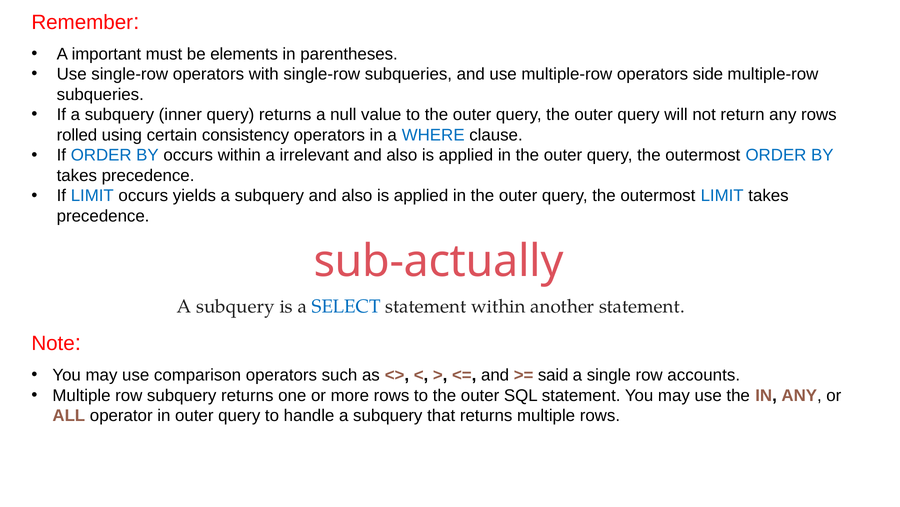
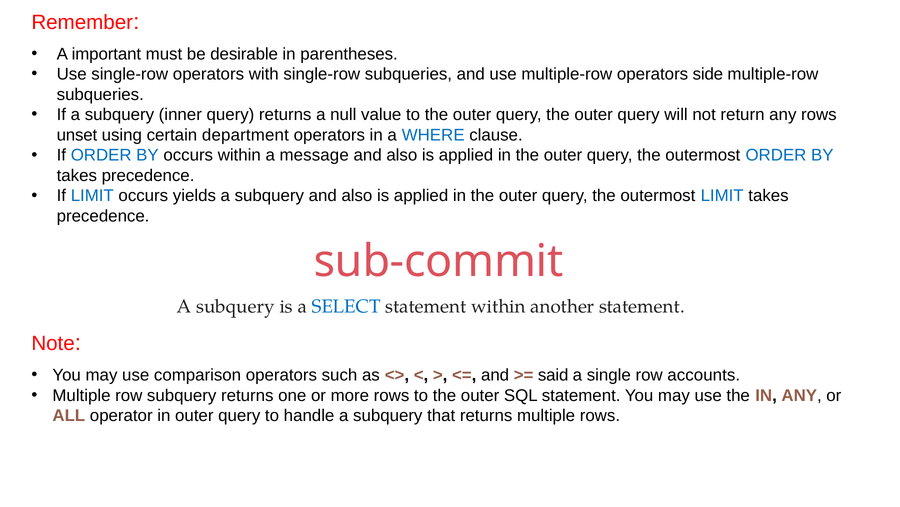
elements: elements -> desirable
rolled: rolled -> unset
consistency: consistency -> department
irrelevant: irrelevant -> message
sub-actually: sub-actually -> sub-commit
